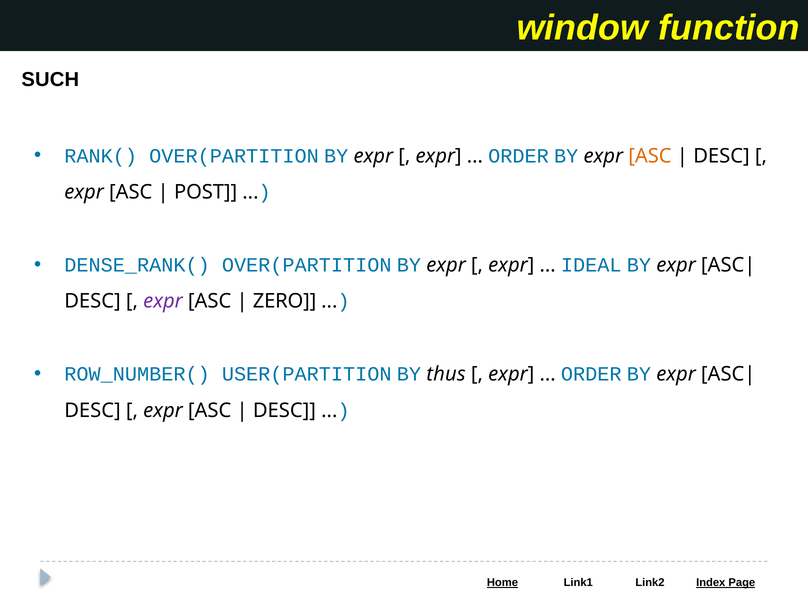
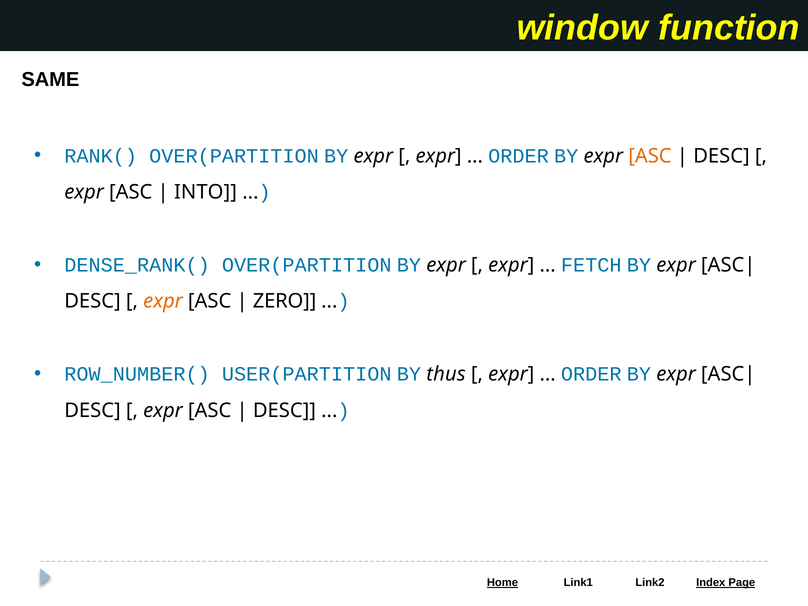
SUCH: SUCH -> SAME
POST: POST -> INTO
IDEAL: IDEAL -> FETCH
expr at (163, 301) colour: purple -> orange
